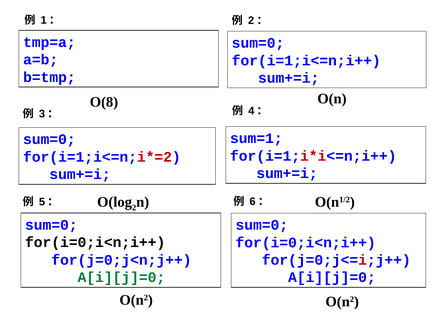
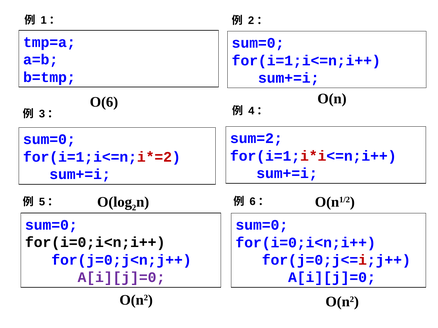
O(8: O(8 -> O(6
sum=1: sum=1 -> sum=2
A[i][j]=0 at (121, 278) colour: green -> purple
